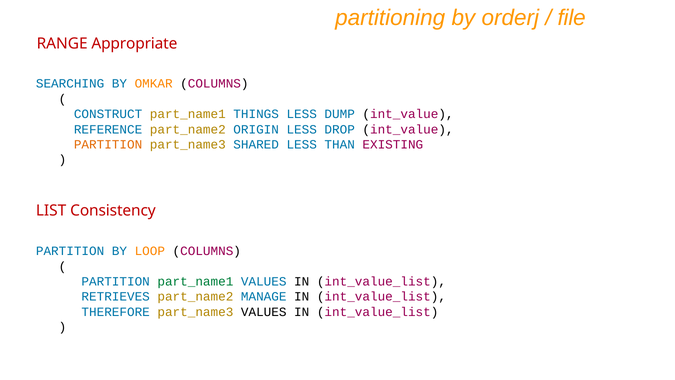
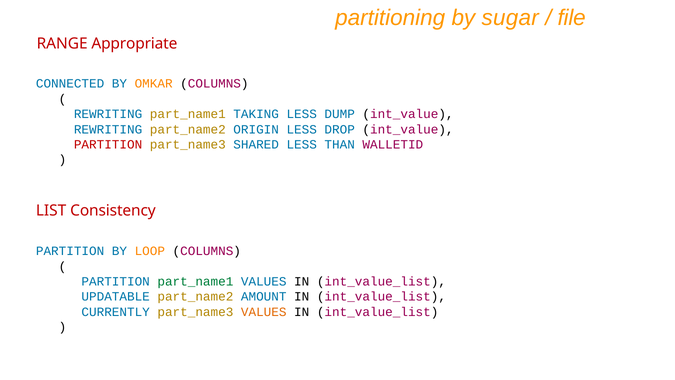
orderj: orderj -> sugar
SEARCHING: SEARCHING -> CONNECTED
CONSTRUCT at (108, 114): CONSTRUCT -> REWRITING
THINGS: THINGS -> TAKING
REFERENCE at (108, 129): REFERENCE -> REWRITING
PARTITION at (108, 144) colour: orange -> red
EXISTING: EXISTING -> WALLETID
RETRIEVES: RETRIEVES -> UPDATABLE
MANAGE: MANAGE -> AMOUNT
THEREFORE: THEREFORE -> CURRENTLY
VALUES at (264, 312) colour: black -> orange
